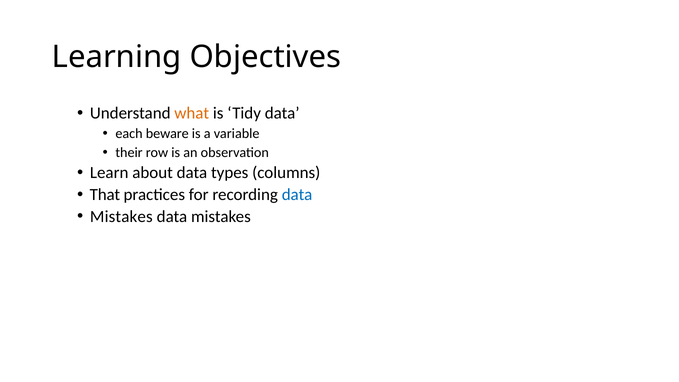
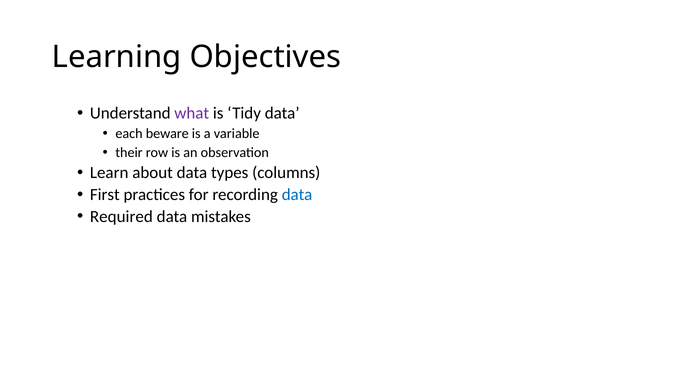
what colour: orange -> purple
That: That -> First
Mistakes at (121, 216): Mistakes -> Required
